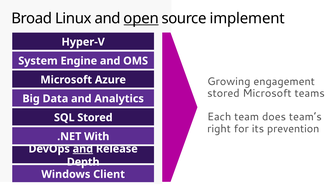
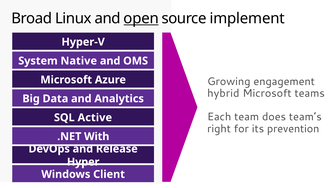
Engine: Engine -> Native
stored at (223, 93): stored -> hybrid
SQL Stored: Stored -> Active
and at (83, 148) underline: present -> none
Depth: Depth -> Hyper
